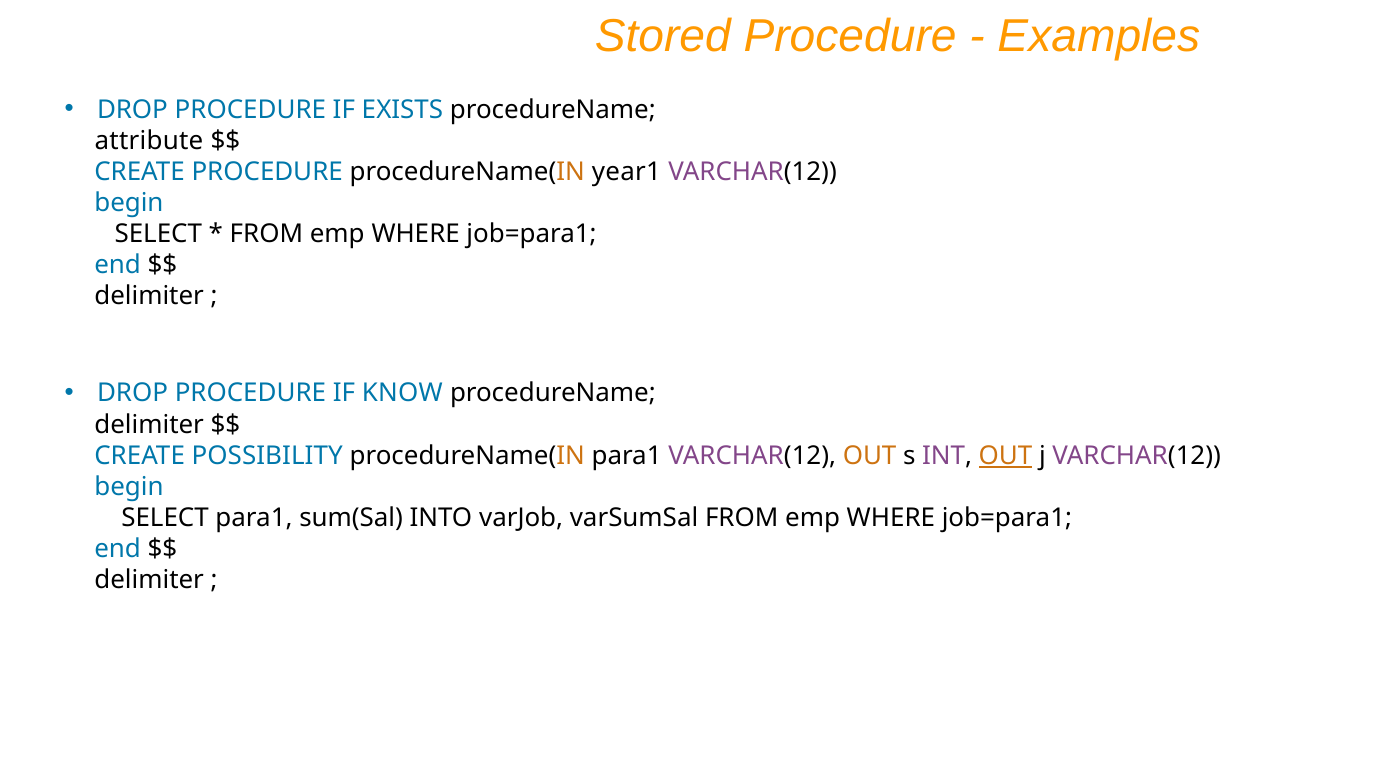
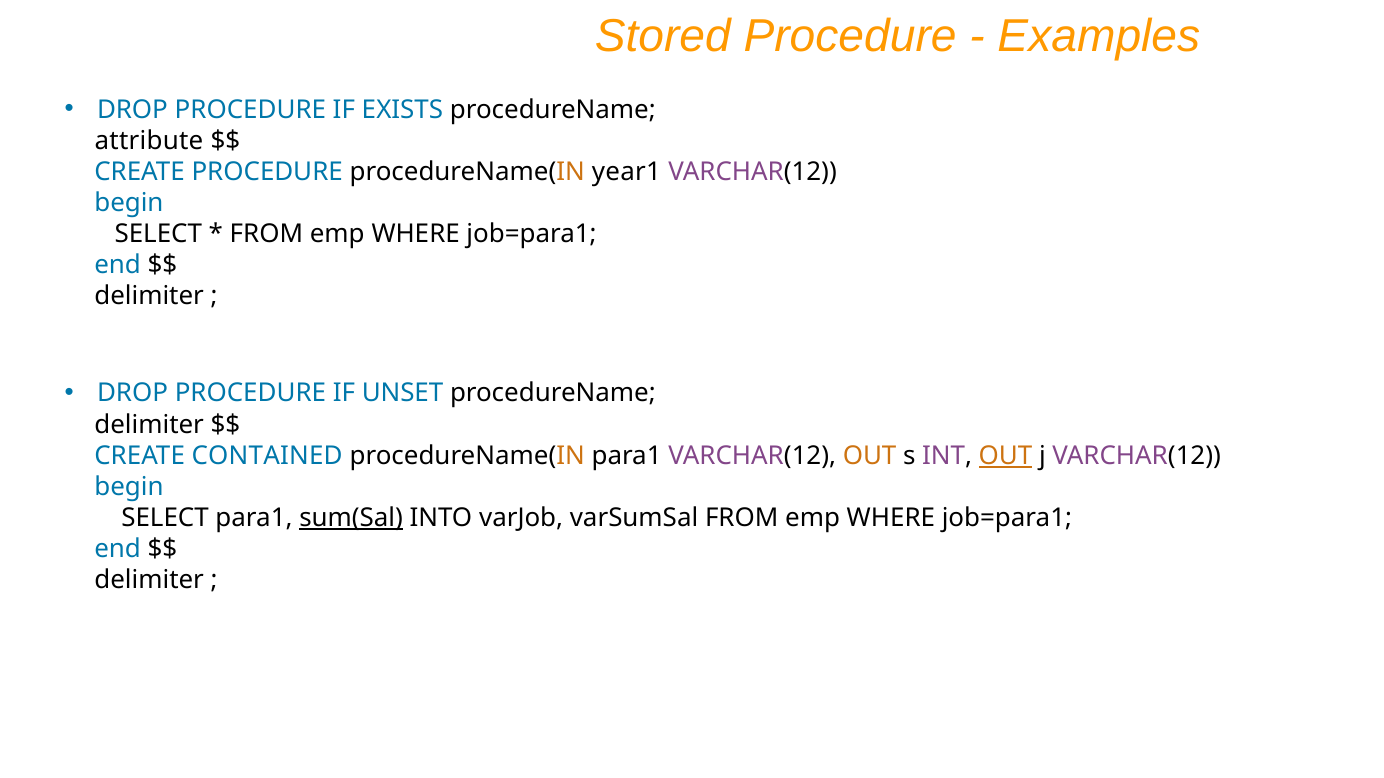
KNOW: KNOW -> UNSET
POSSIBILITY: POSSIBILITY -> CONTAINED
sum(Sal underline: none -> present
